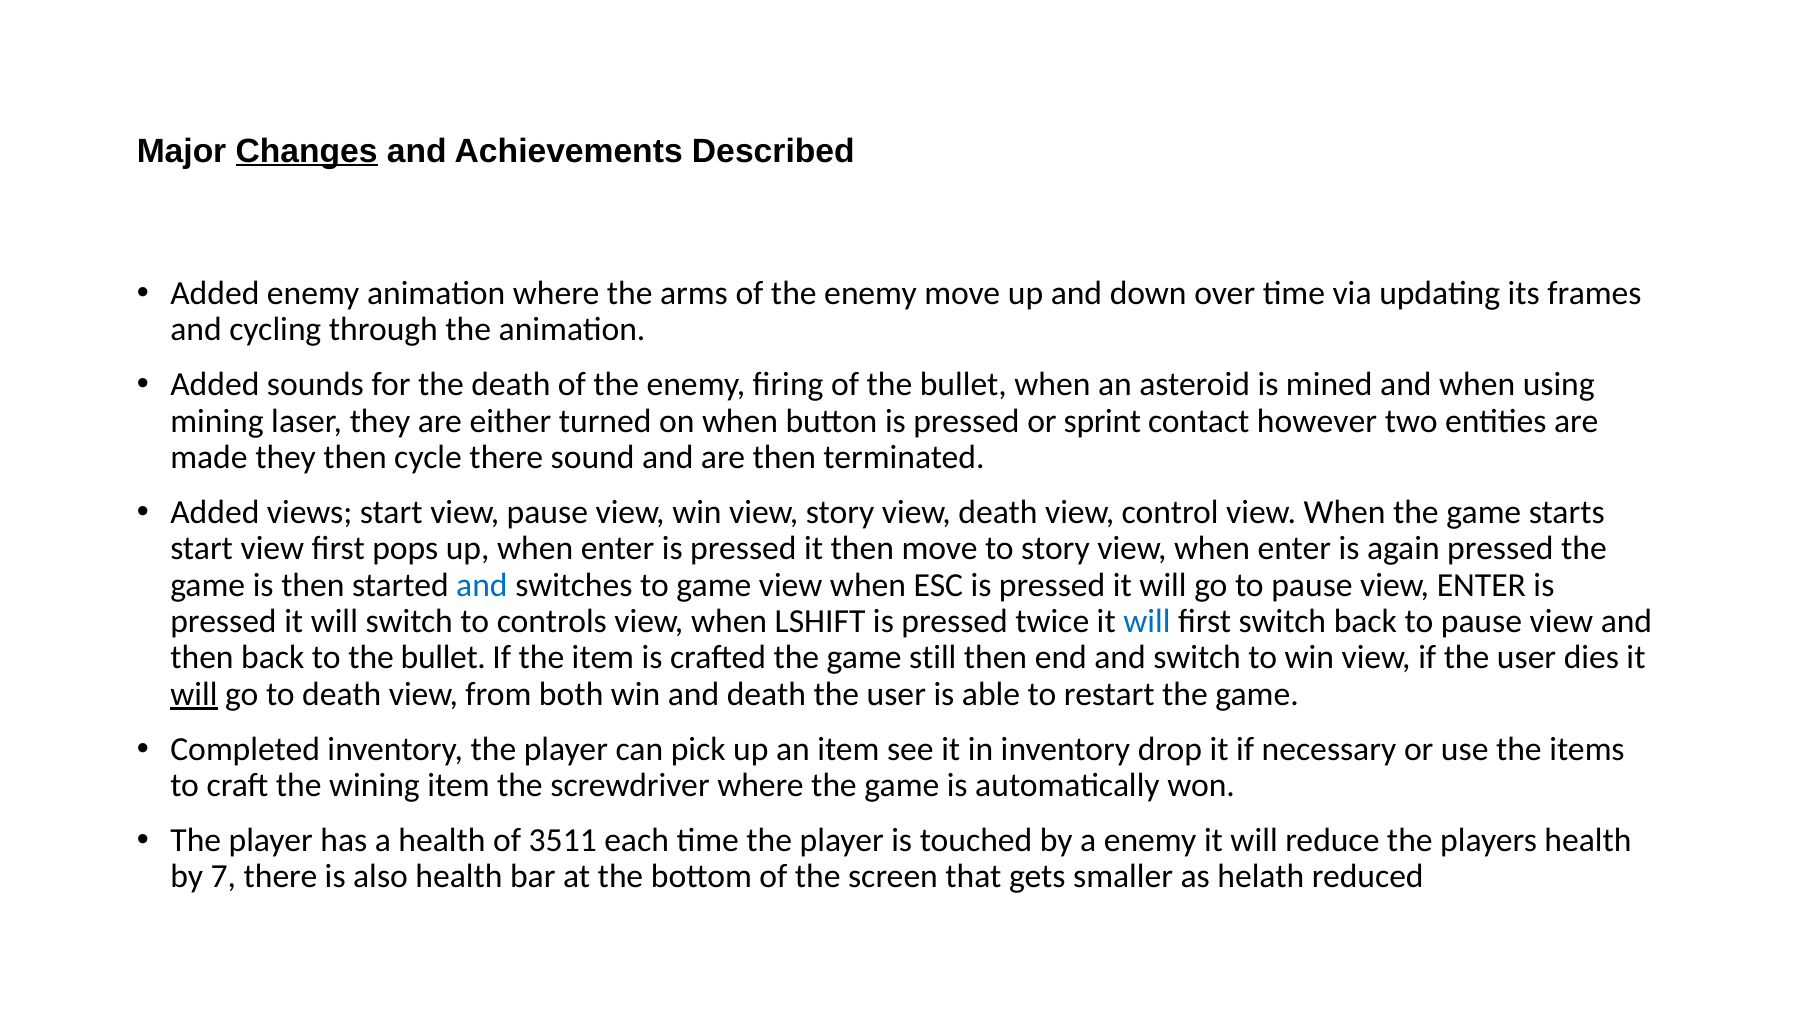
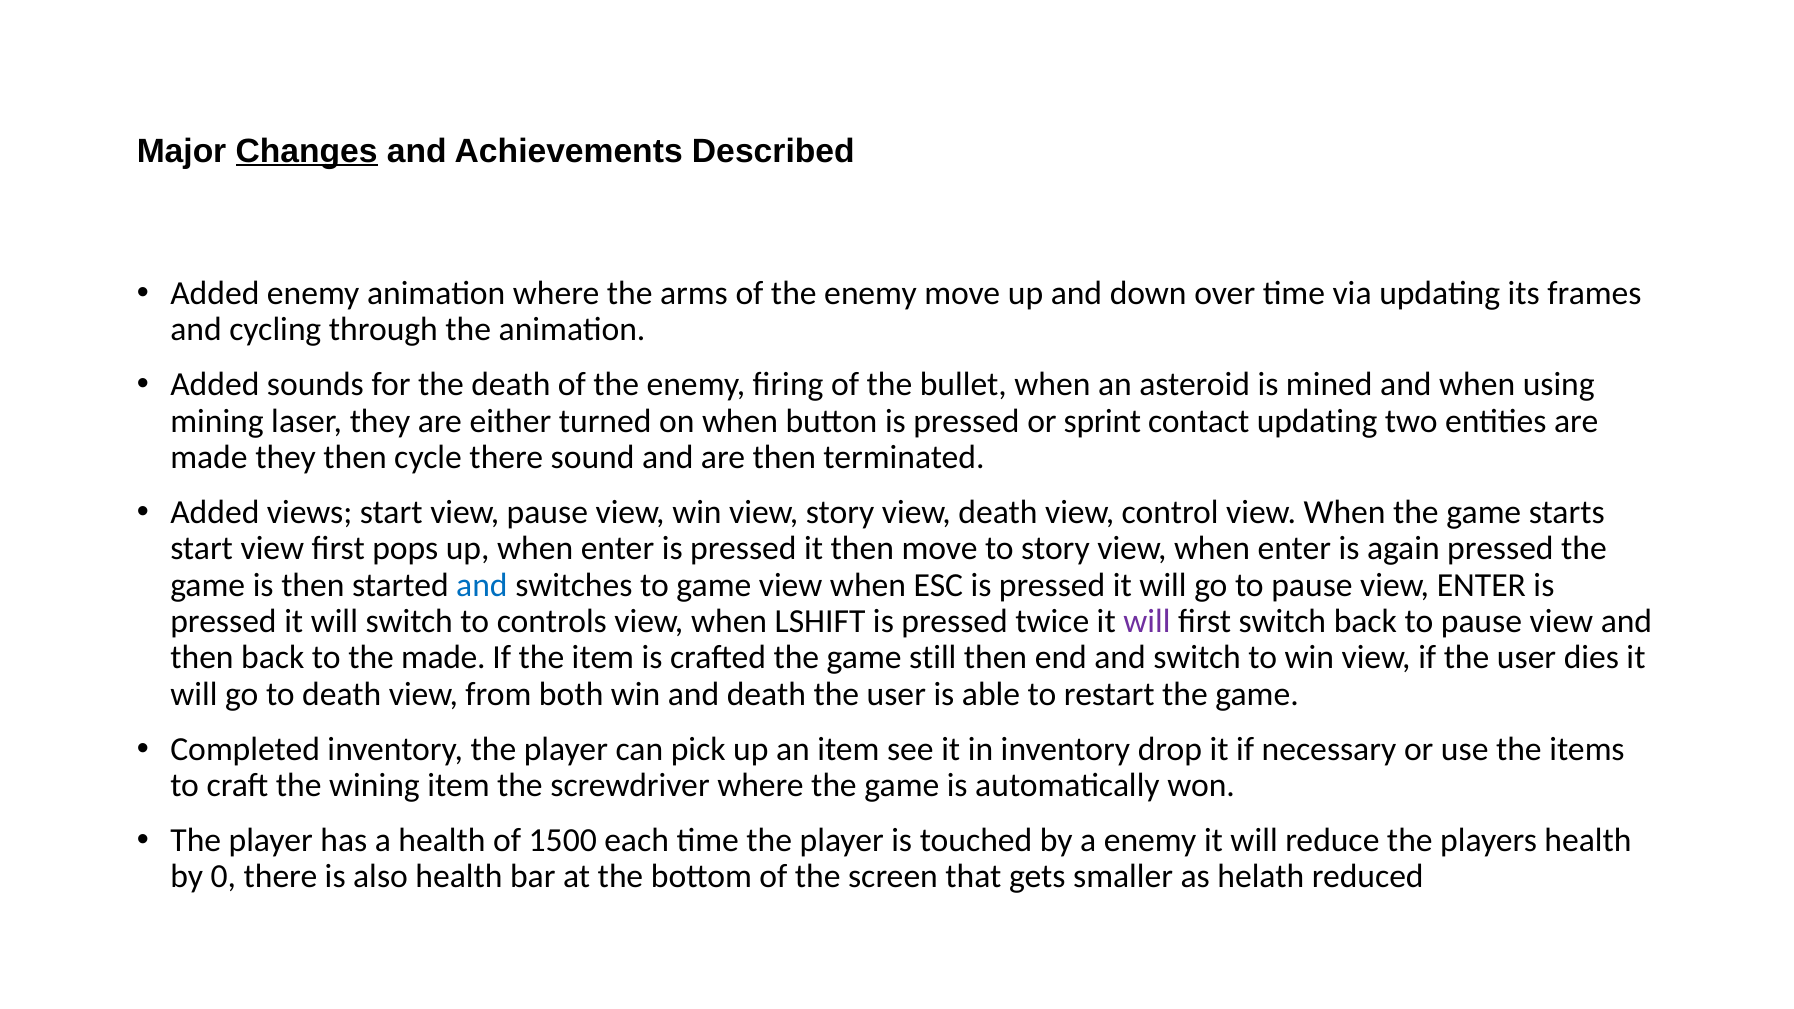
contact however: however -> updating
will at (1147, 621) colour: blue -> purple
to the bullet: bullet -> made
will at (194, 694) underline: present -> none
3511: 3511 -> 1500
7: 7 -> 0
